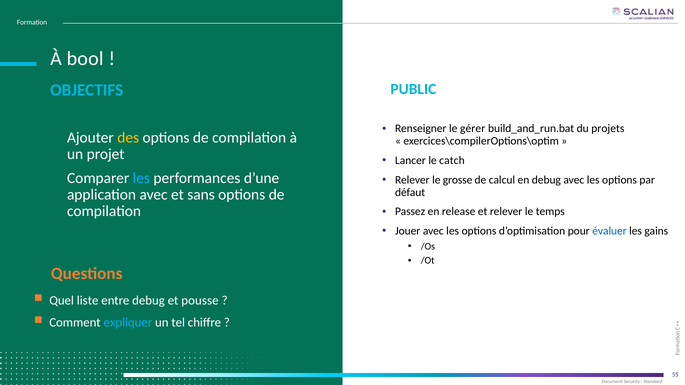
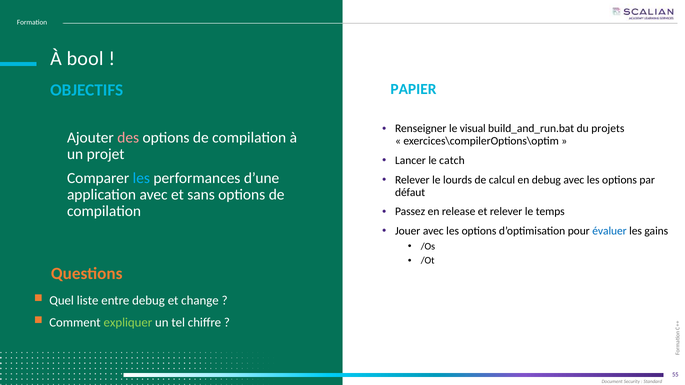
PUBLIC: PUBLIC -> PAPIER
gérer: gérer -> visual
des colour: yellow -> pink
grosse: grosse -> lourds
pousse: pousse -> change
expliquer colour: light blue -> light green
